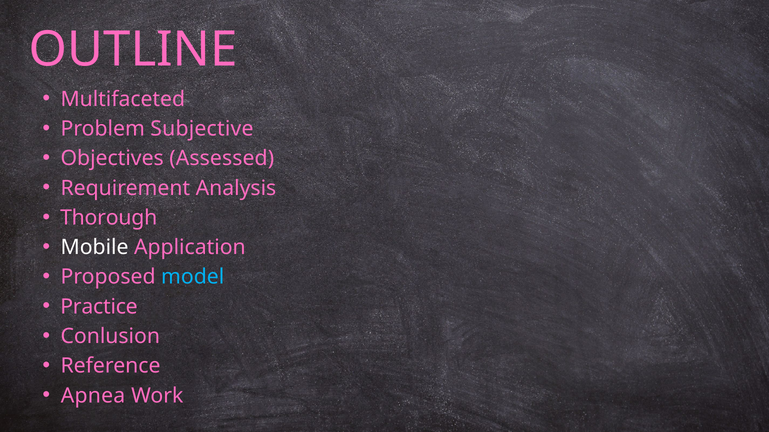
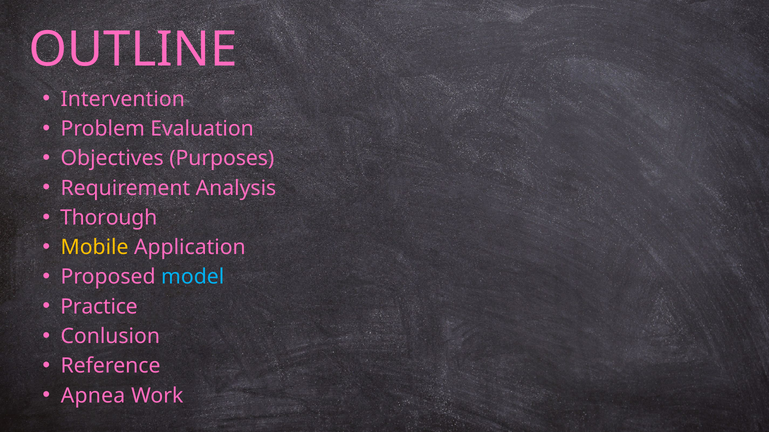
Multifaceted: Multifaceted -> Intervention
Subjective: Subjective -> Evaluation
Assessed: Assessed -> Purposes
Mobile colour: white -> yellow
